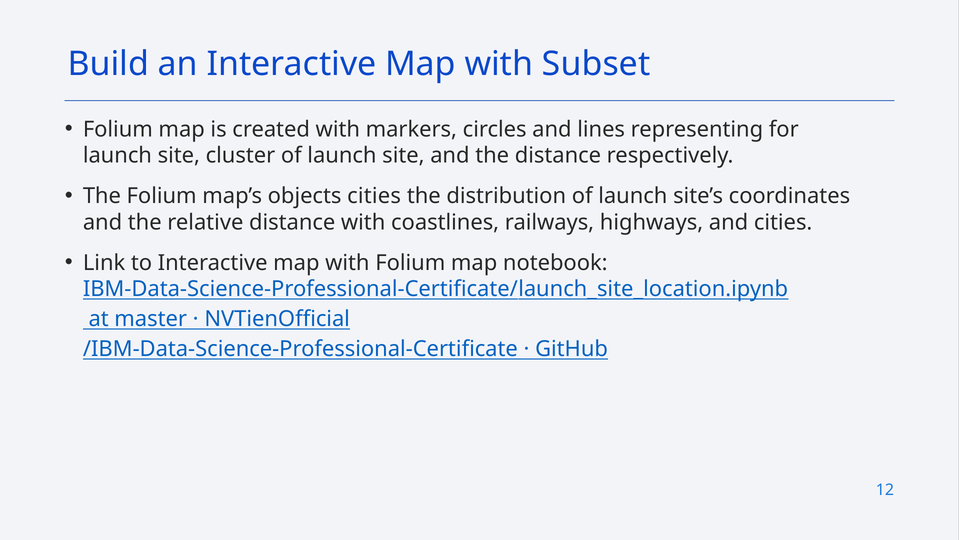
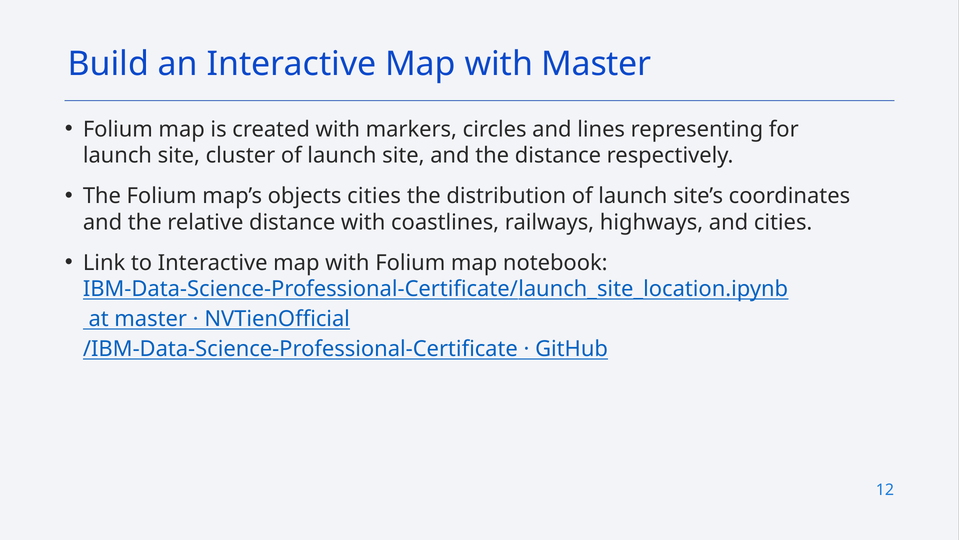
with Subset: Subset -> Master
